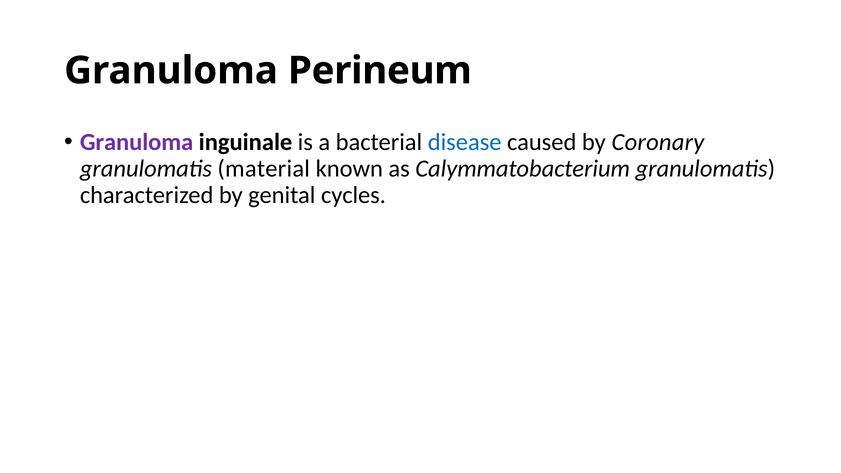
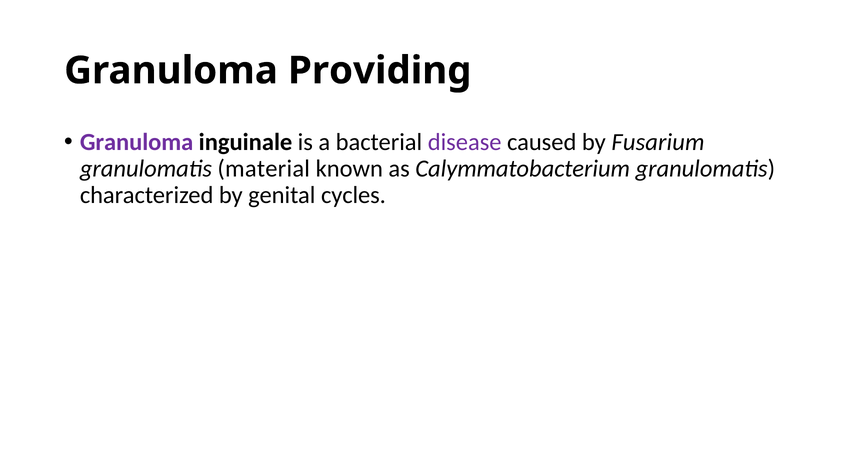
Perineum: Perineum -> Providing
disease colour: blue -> purple
Coronary: Coronary -> Fusarium
